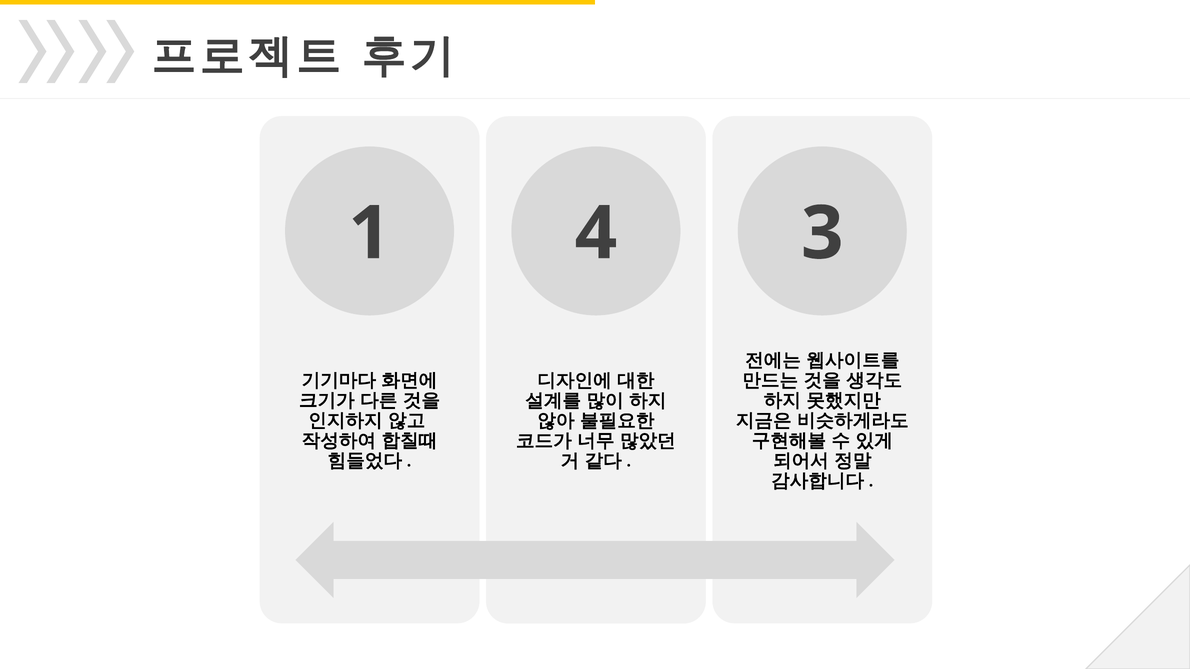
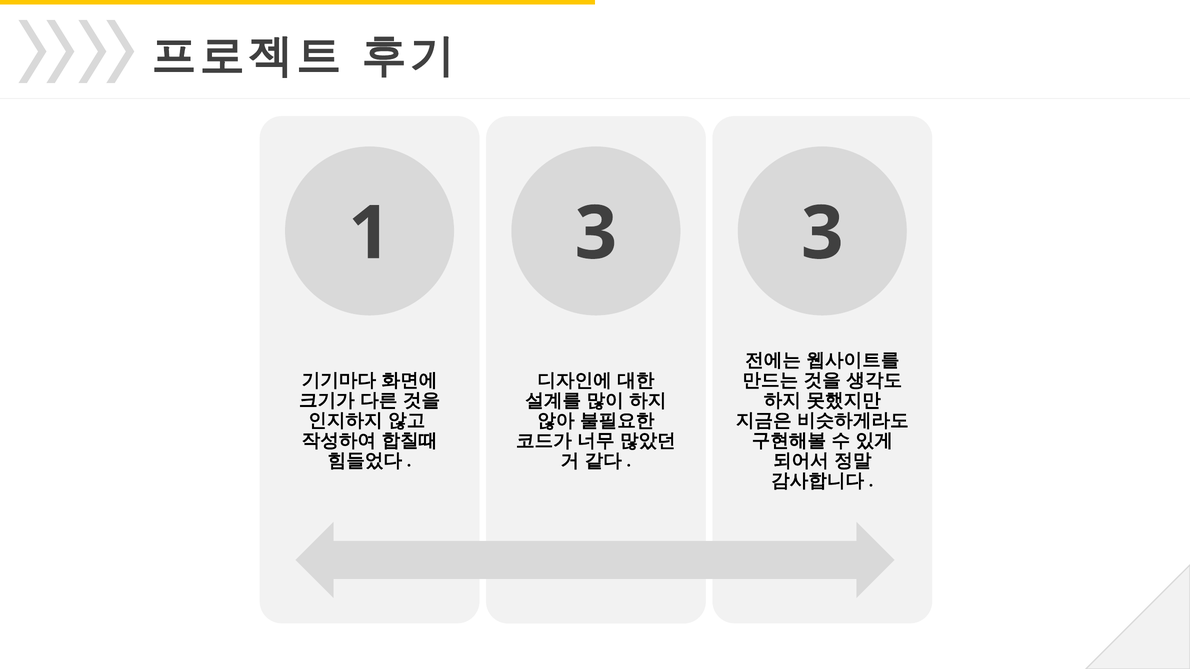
1 4: 4 -> 3
